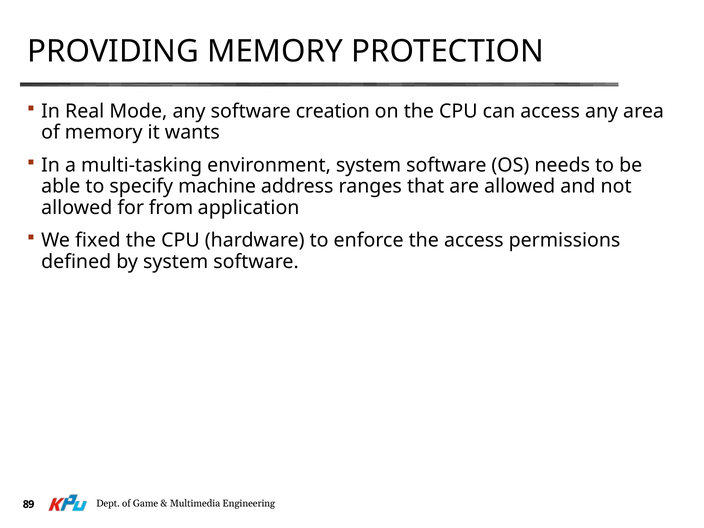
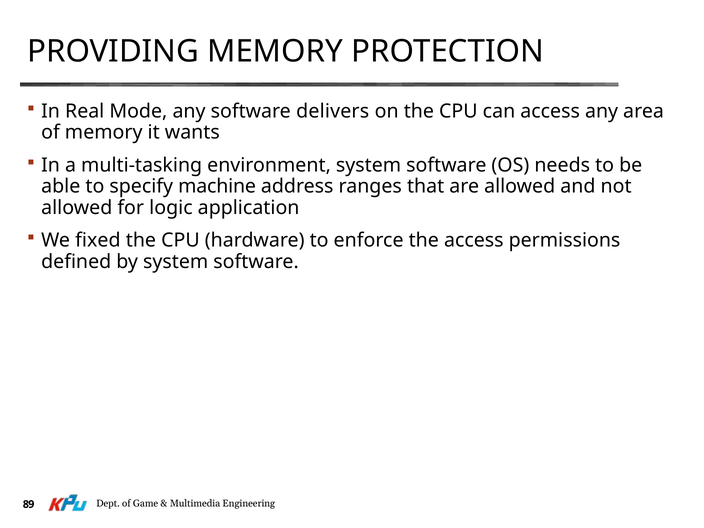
creation: creation -> delivers
from: from -> logic
